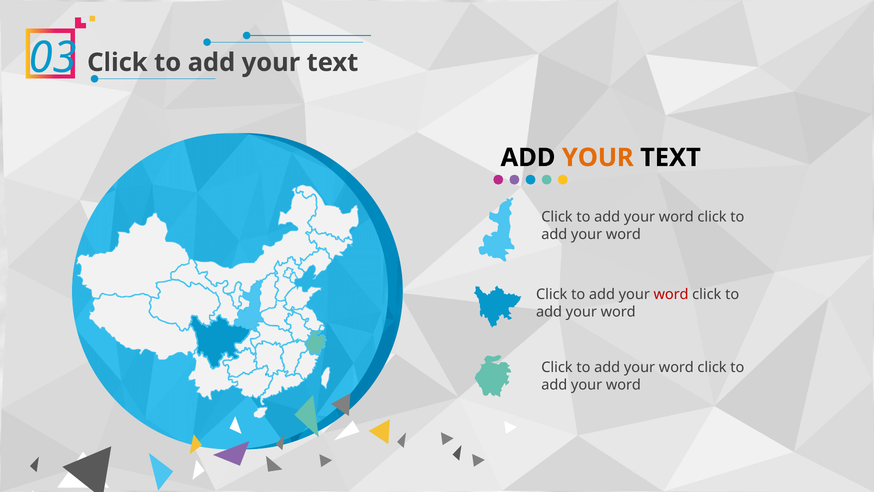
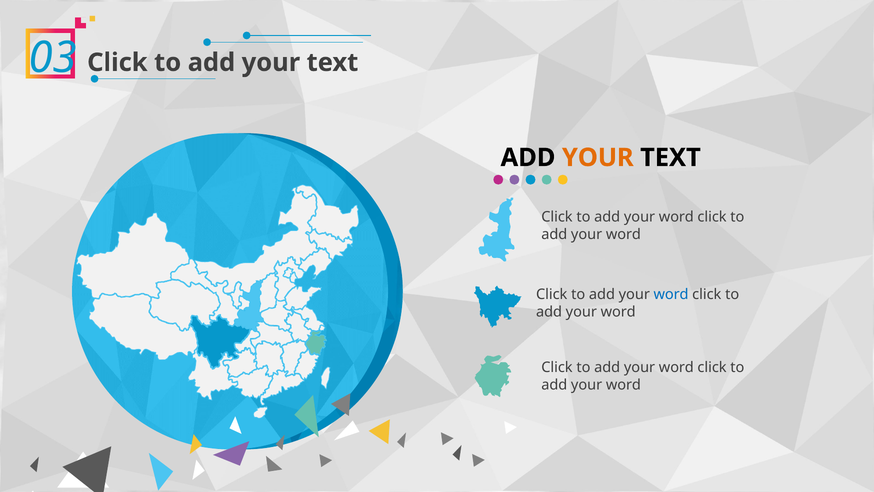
word at (671, 294) colour: red -> blue
